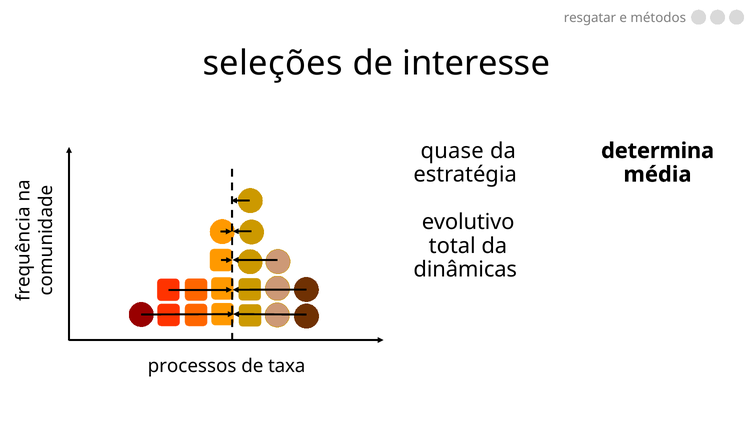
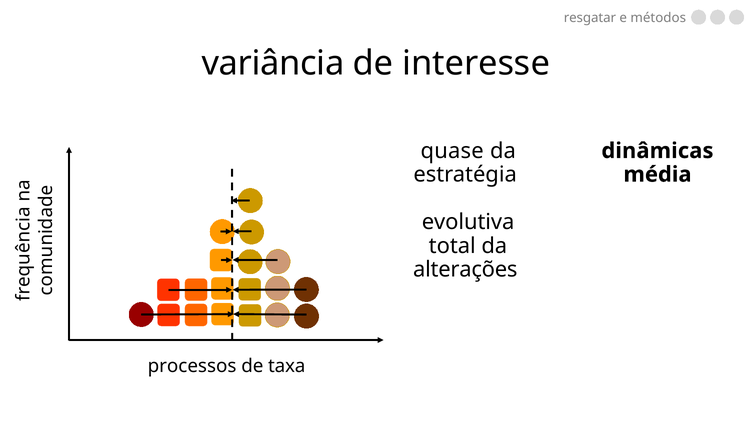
seleções: seleções -> variância
determina: determina -> dinâmicas
evolutivo: evolutivo -> evolutiva
dinâmicas: dinâmicas -> alterações
